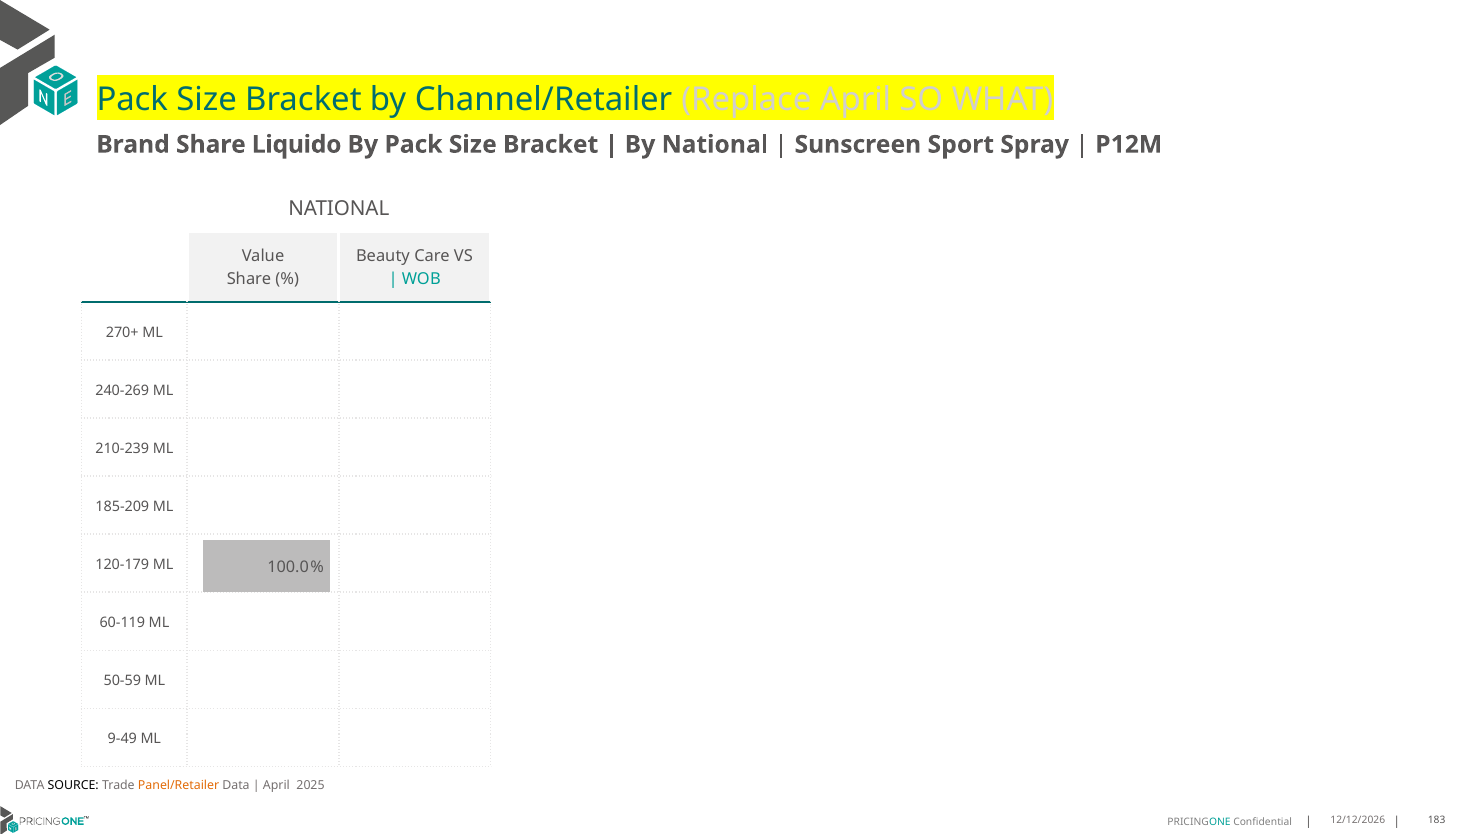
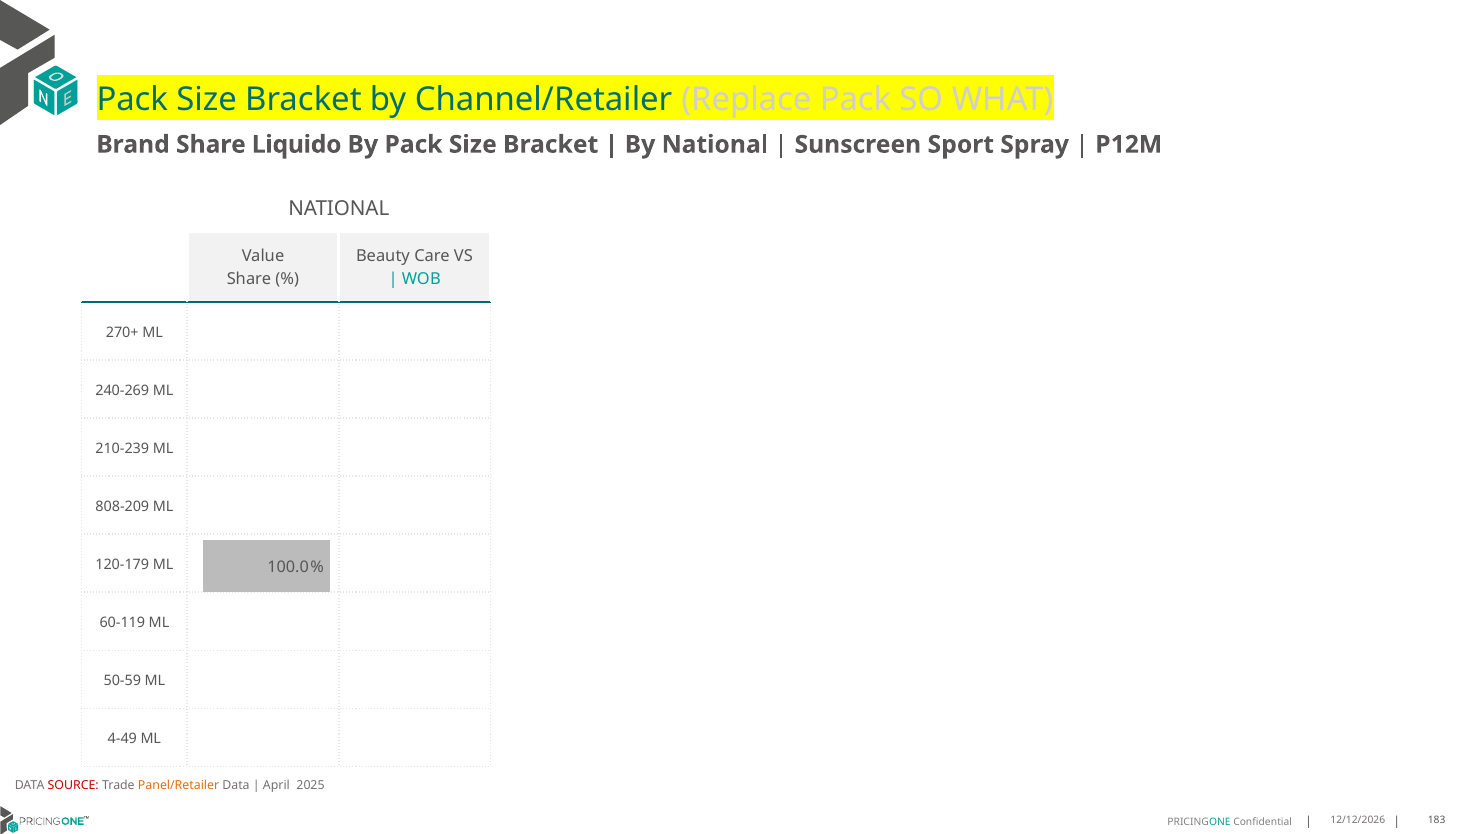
Replace April: April -> Pack
185-209: 185-209 -> 808-209
9-49: 9-49 -> 4-49
SOURCE colour: black -> red
